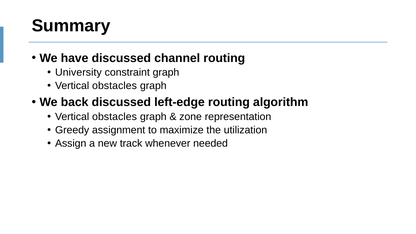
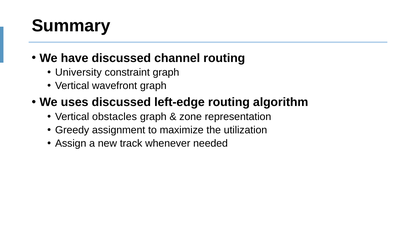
obstacles at (115, 86): obstacles -> wavefront
back: back -> uses
